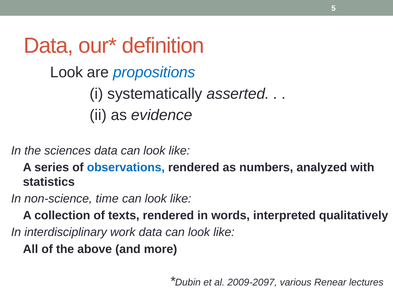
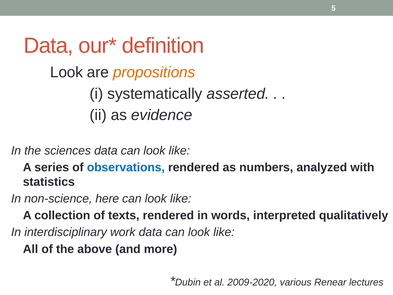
propositions colour: blue -> orange
time: time -> here
2009-2097: 2009-2097 -> 2009-2020
